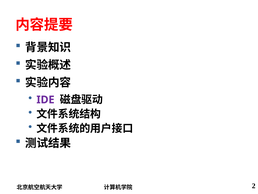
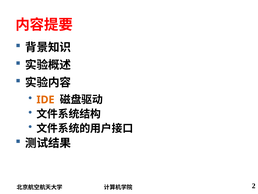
IDE colour: purple -> orange
